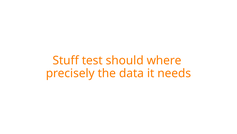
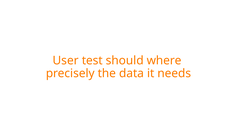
Stuff: Stuff -> User
